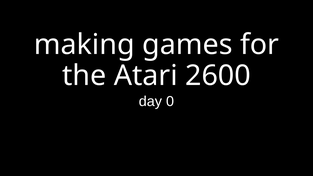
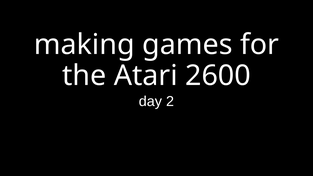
0: 0 -> 2
